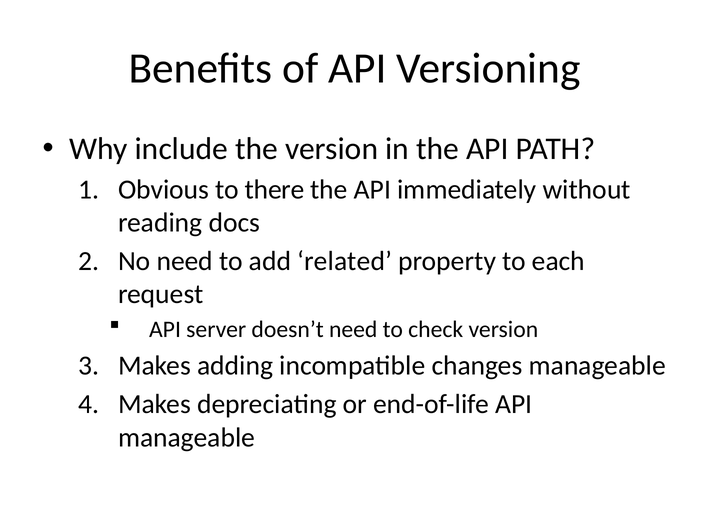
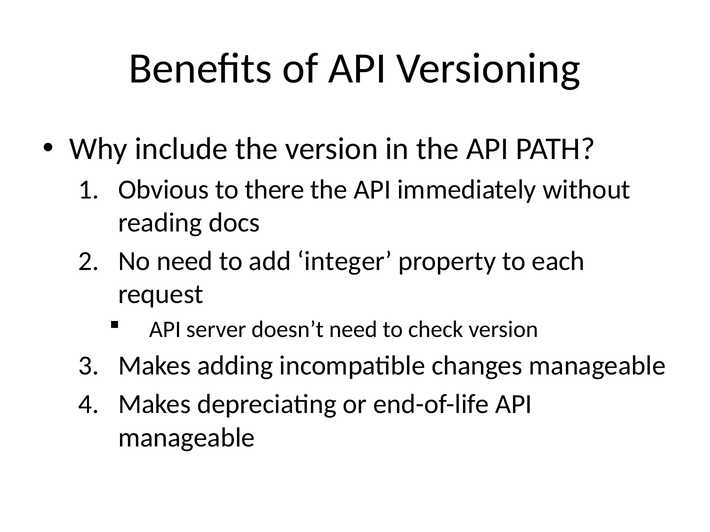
related: related -> integer
